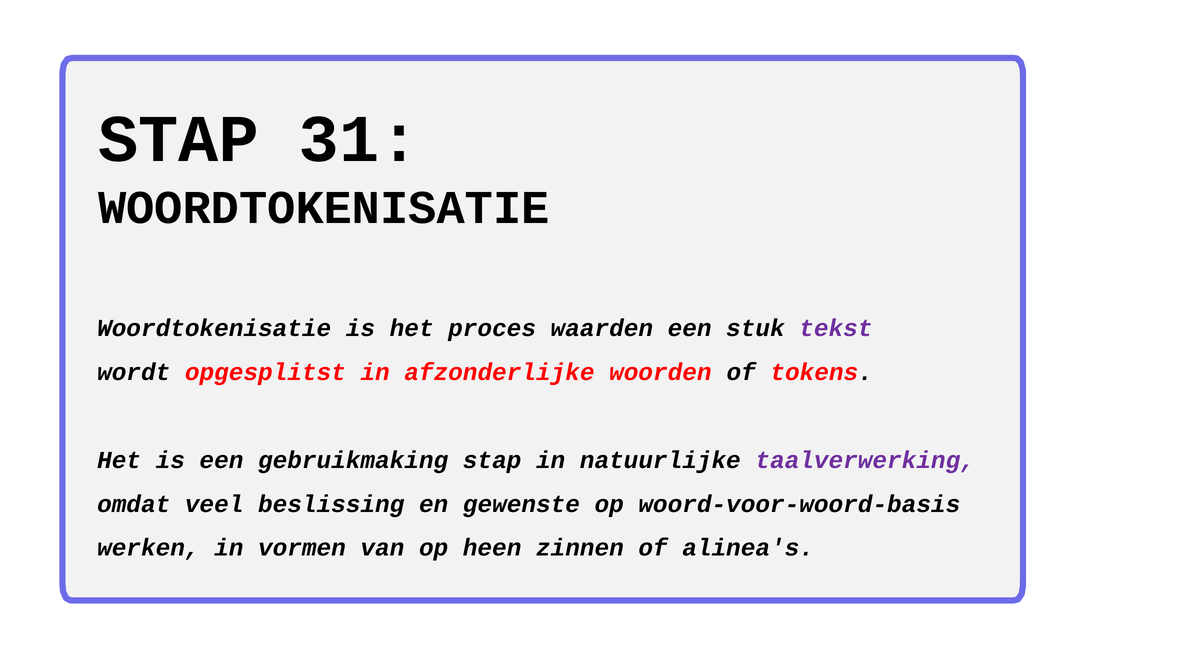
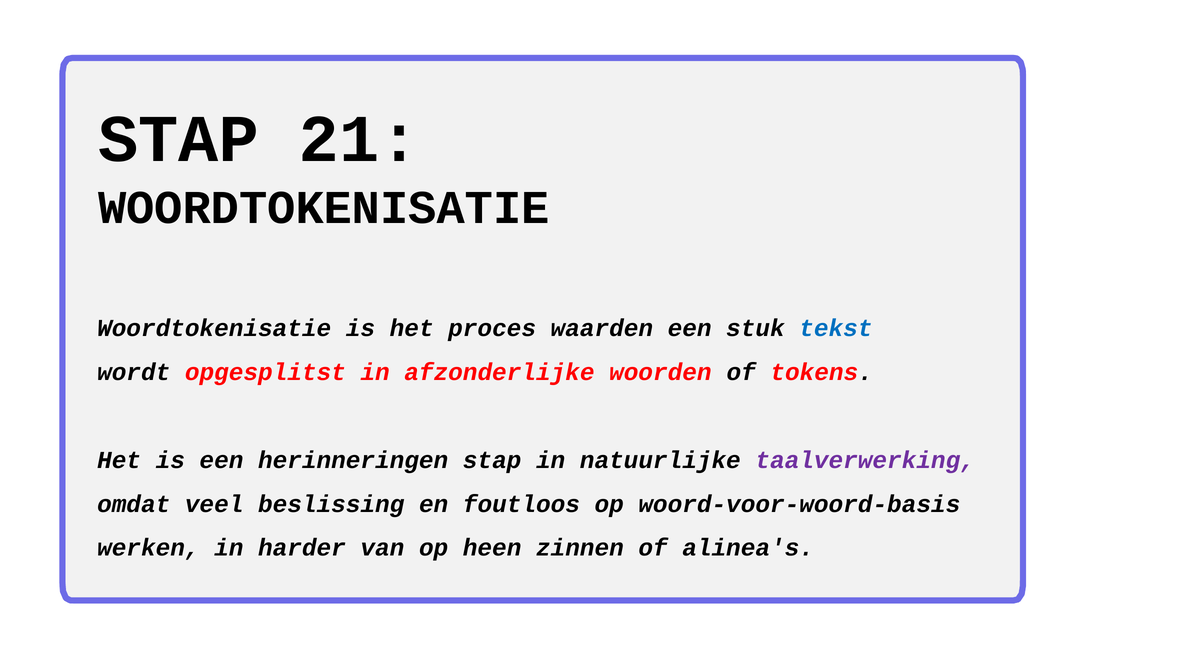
31: 31 -> 21
tekst colour: purple -> blue
gebruikmaking: gebruikmaking -> herinneringen
gewenste: gewenste -> foutloos
vormen: vormen -> harder
